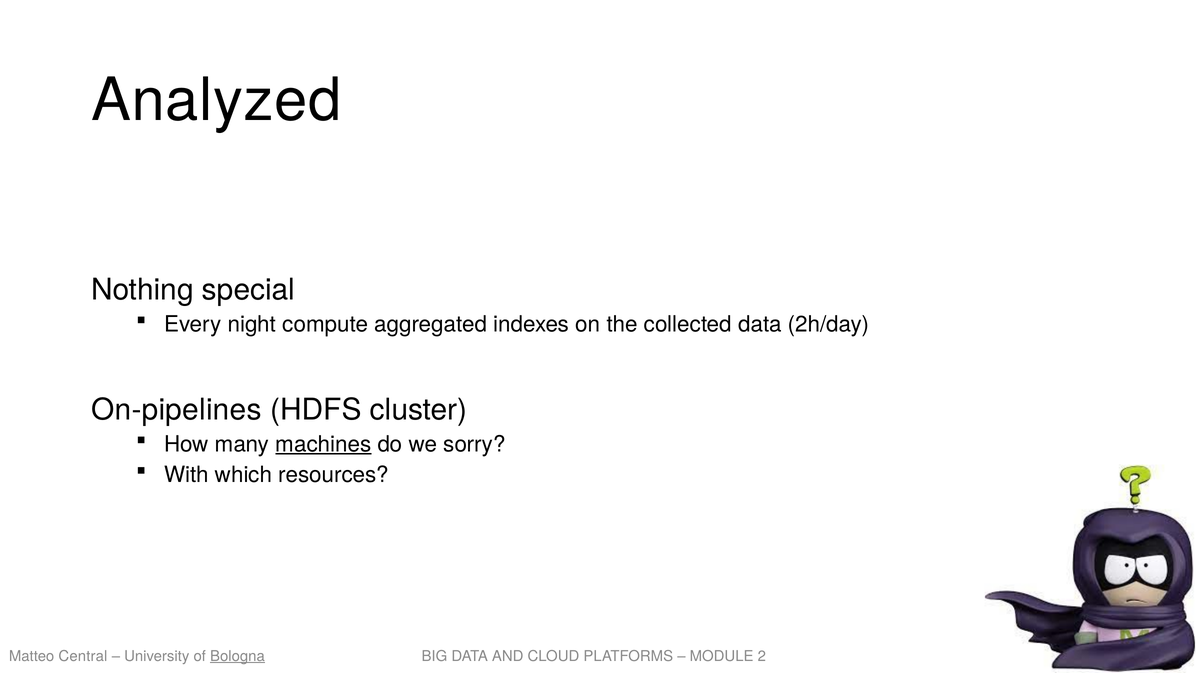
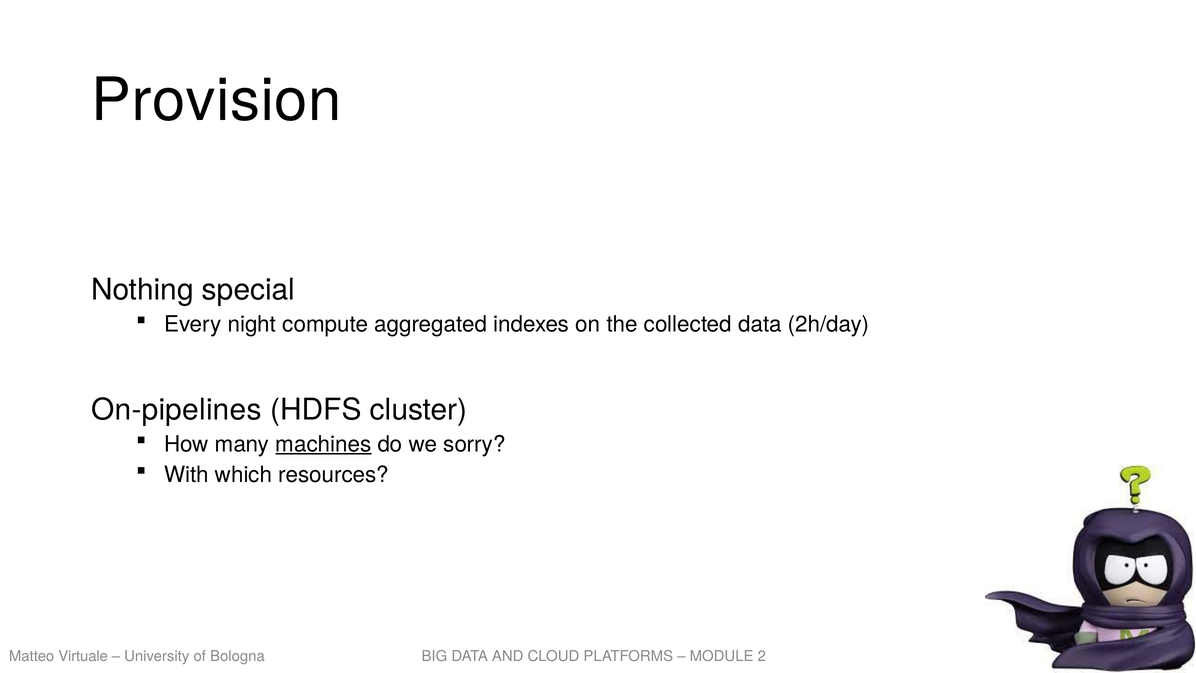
Analyzed: Analyzed -> Provision
Central: Central -> Virtuale
Bologna underline: present -> none
